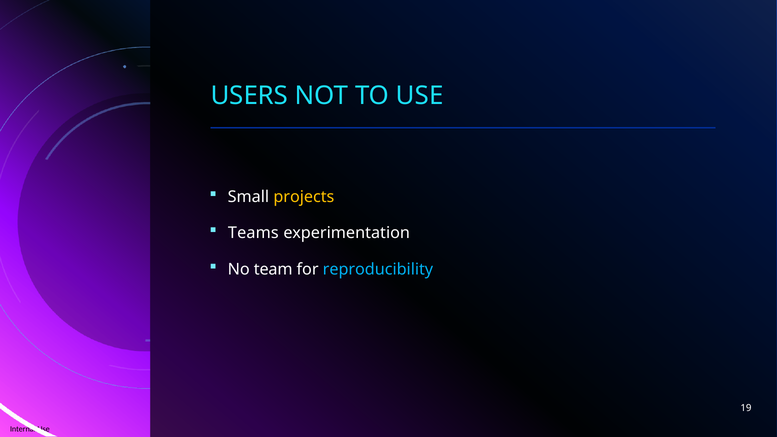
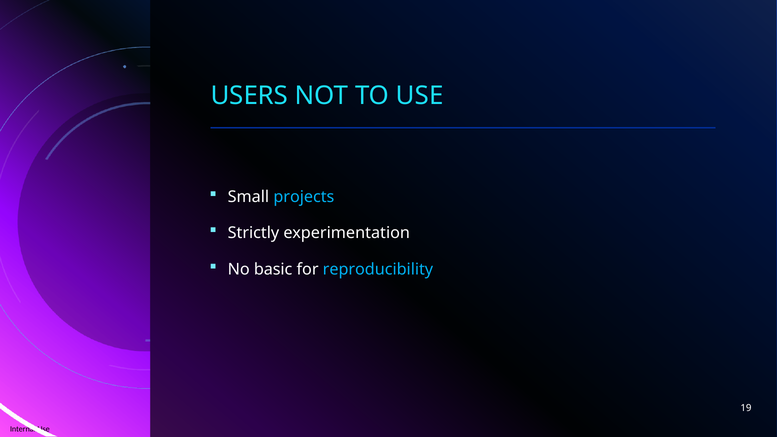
projects colour: yellow -> light blue
Teams: Teams -> Strictly
team: team -> basic
